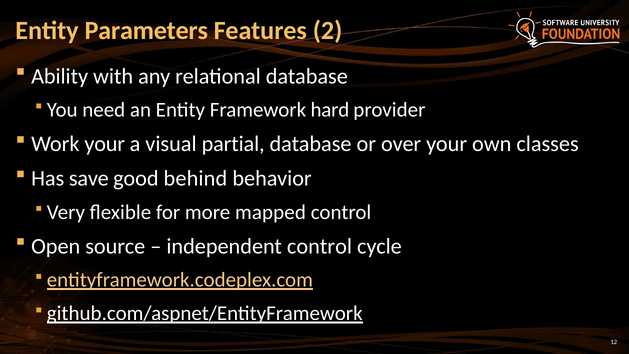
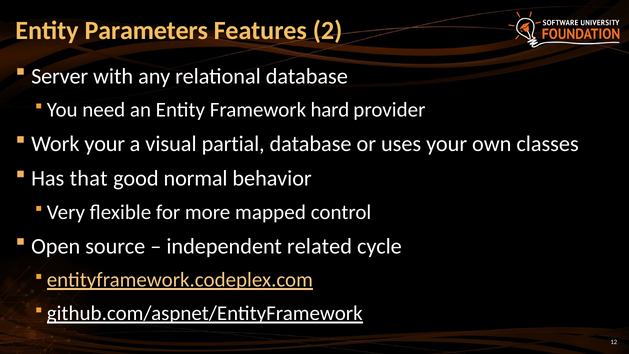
Ability: Ability -> Server
over: over -> uses
save: save -> that
behind: behind -> normal
independent control: control -> related
